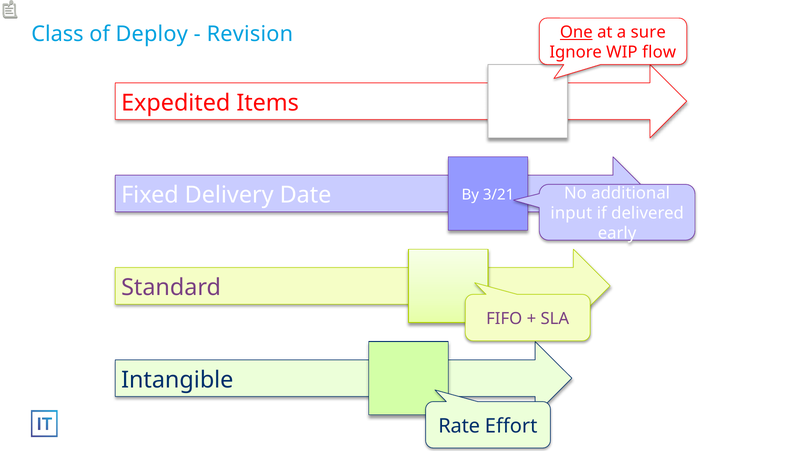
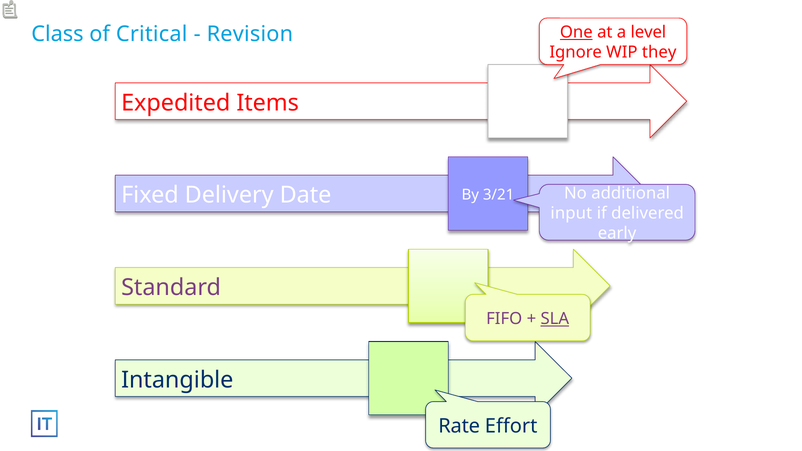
sure: sure -> level
Deploy: Deploy -> Critical
flow: flow -> they
SLA underline: none -> present
